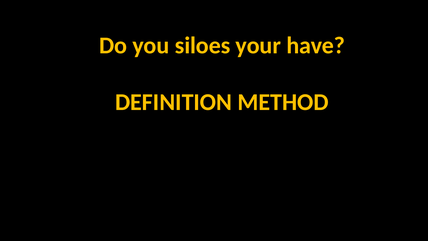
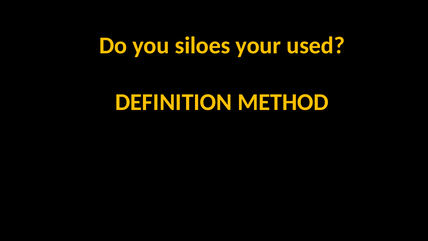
have: have -> used
